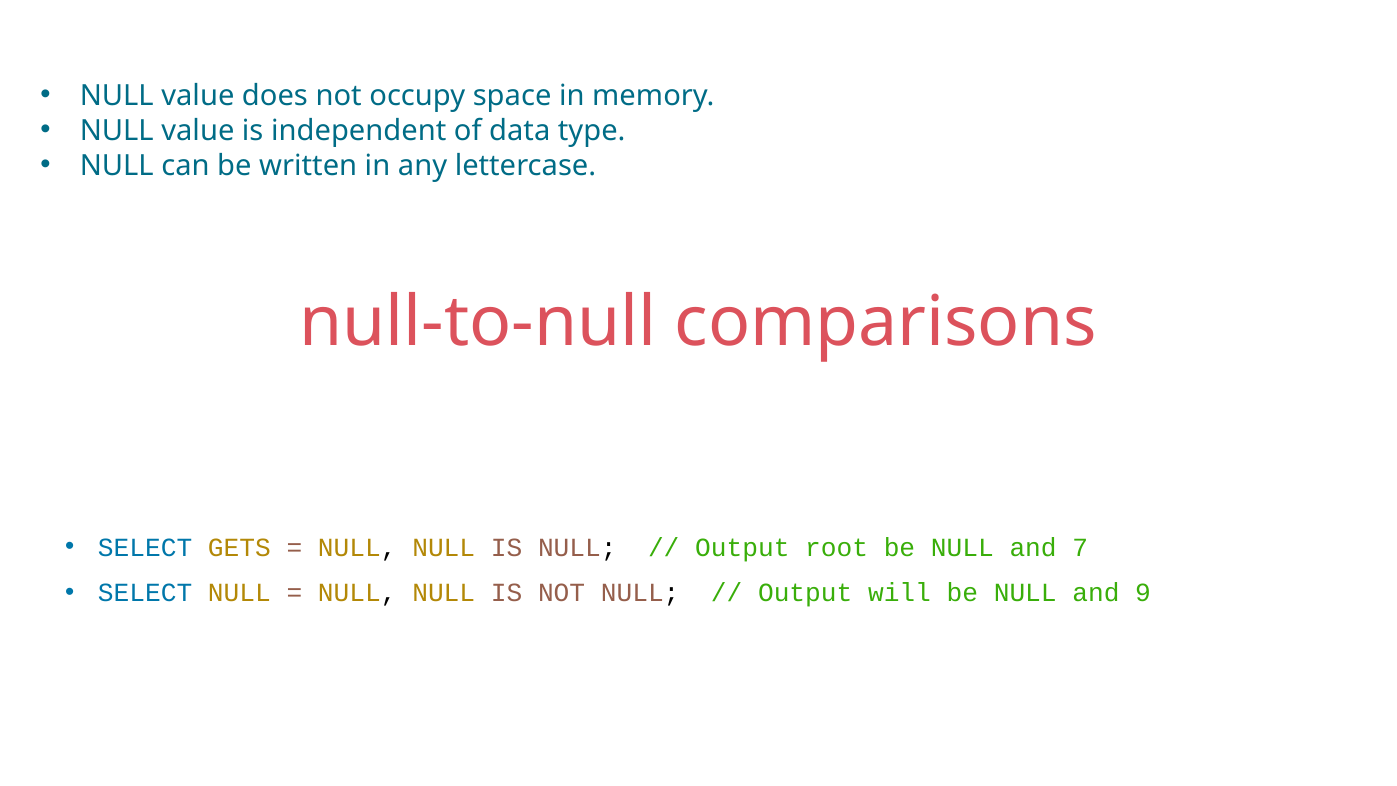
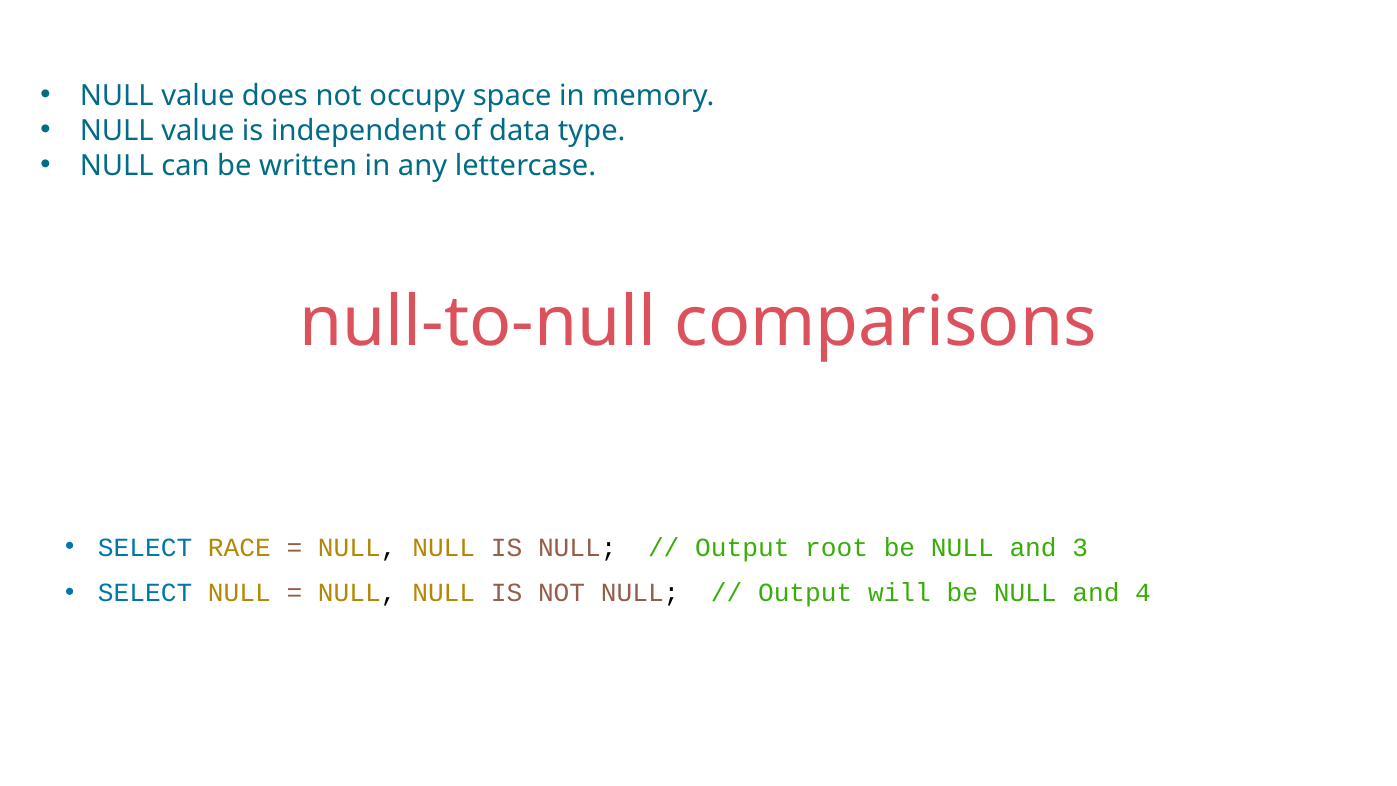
GETS: GETS -> RACE
7: 7 -> 3
9: 9 -> 4
